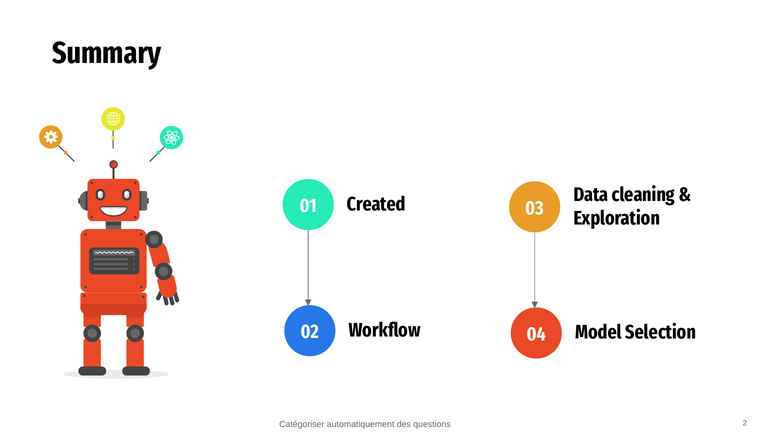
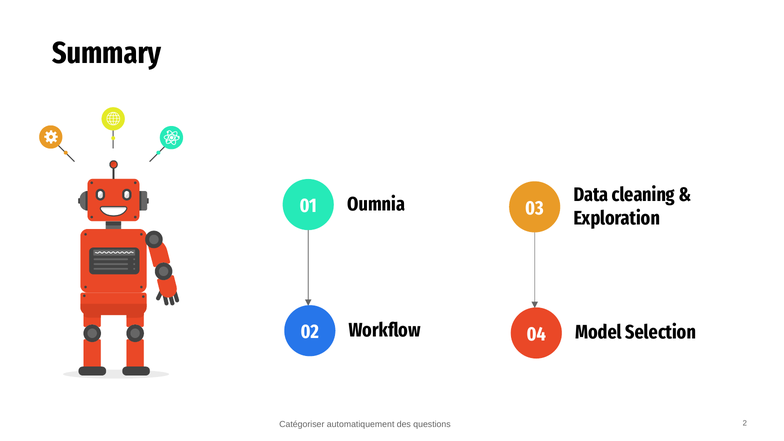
Created: Created -> Oumnia
